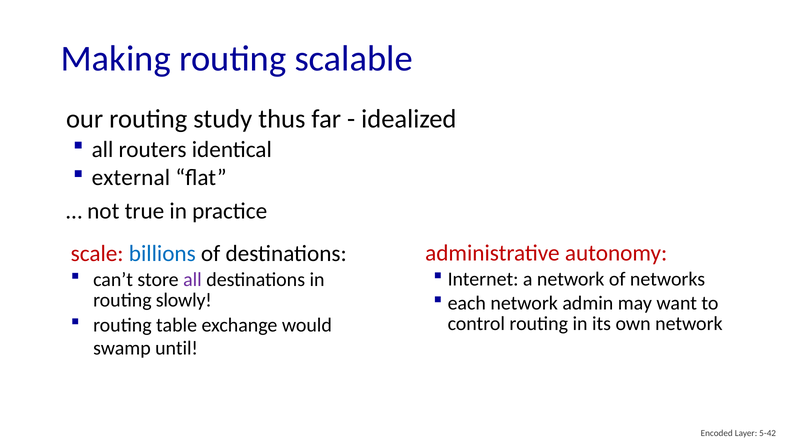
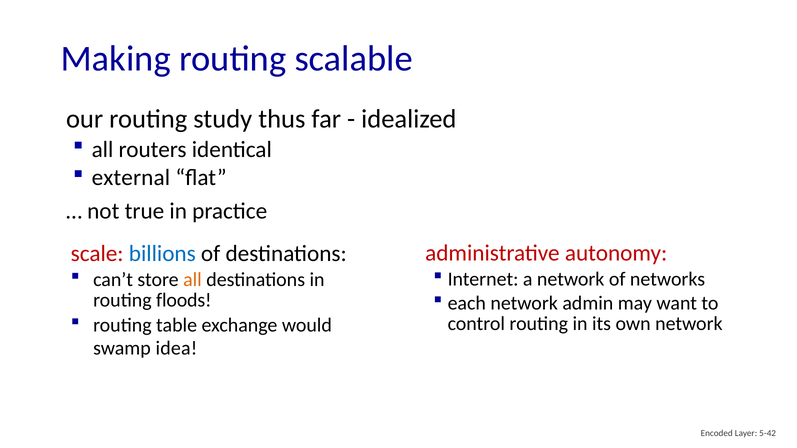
all at (192, 280) colour: purple -> orange
slowly: slowly -> floods
until: until -> idea
